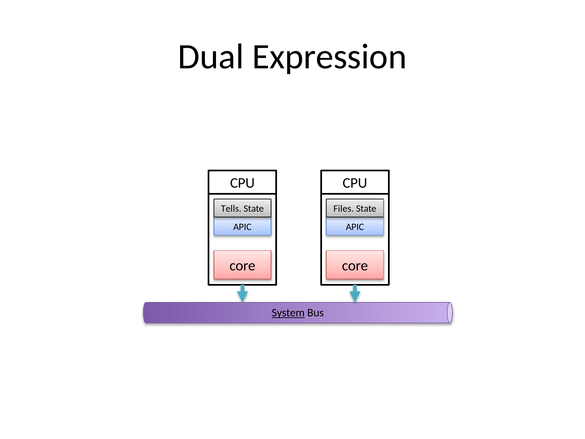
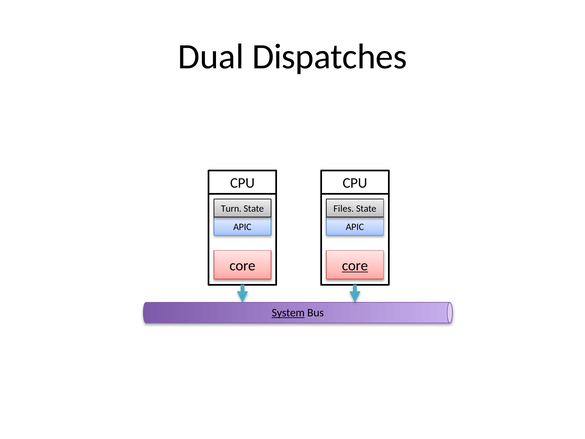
Expression: Expression -> Dispatches
Tells: Tells -> Turn
core at (355, 266) underline: none -> present
